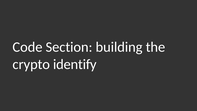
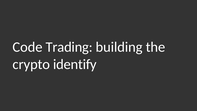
Section: Section -> Trading
